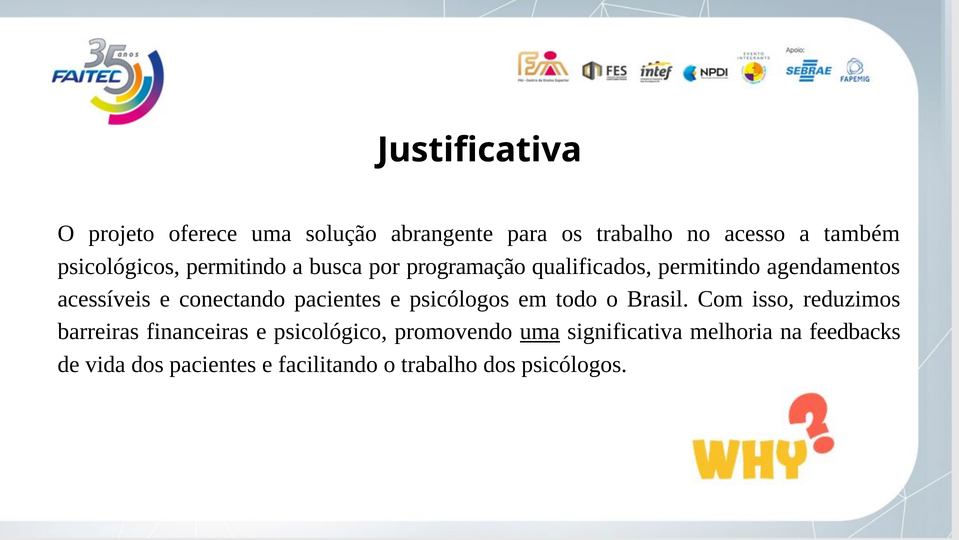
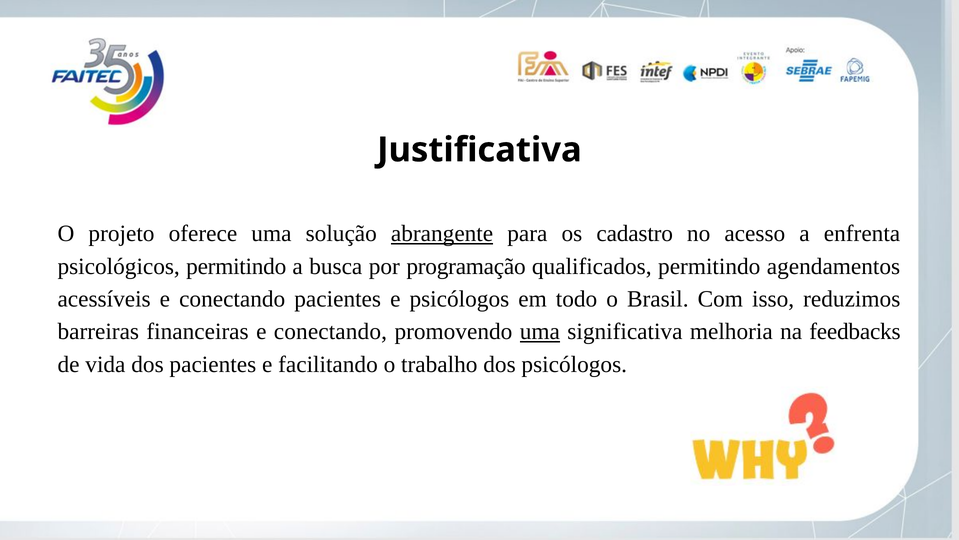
abrangente underline: none -> present
os trabalho: trabalho -> cadastro
também: também -> enfrenta
financeiras e psicológico: psicológico -> conectando
